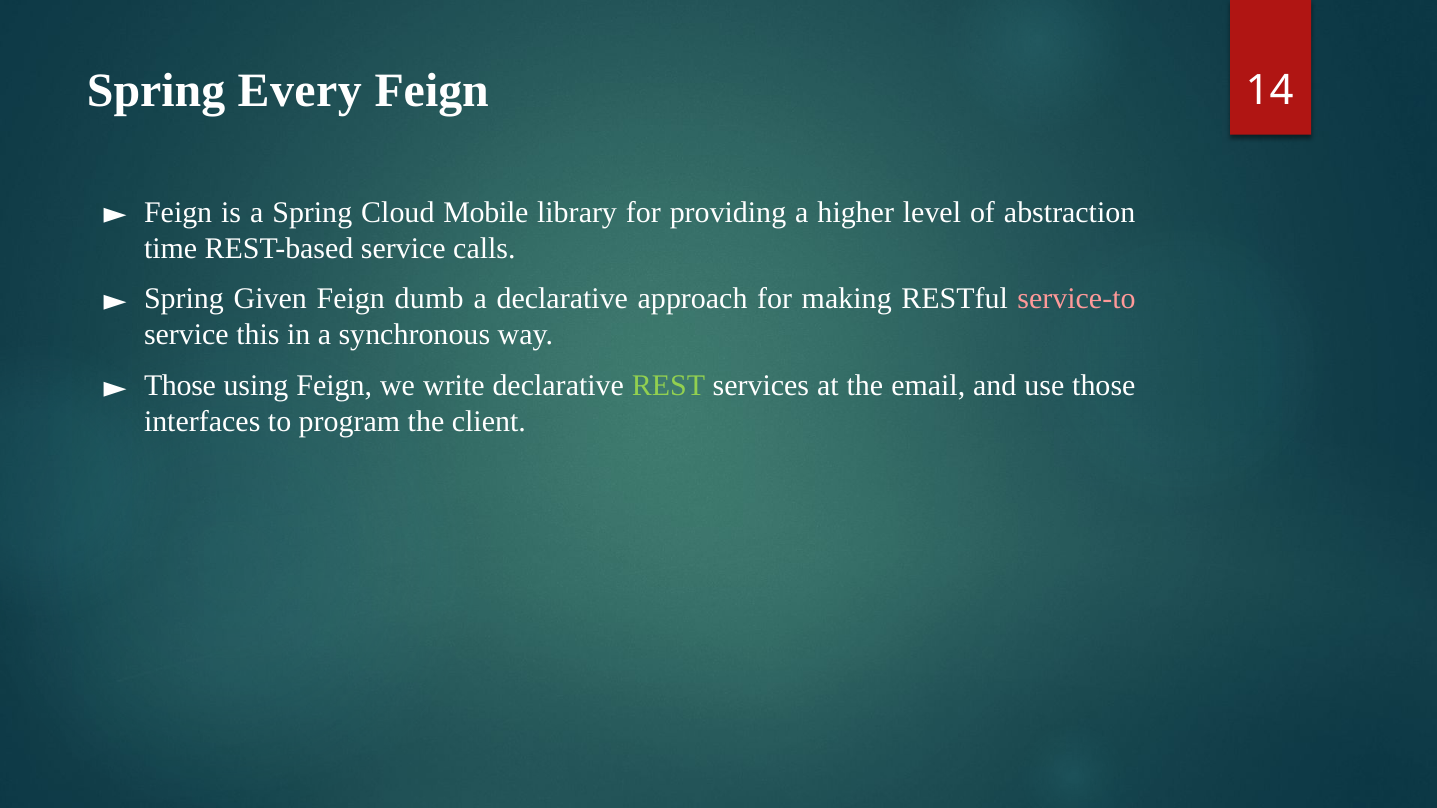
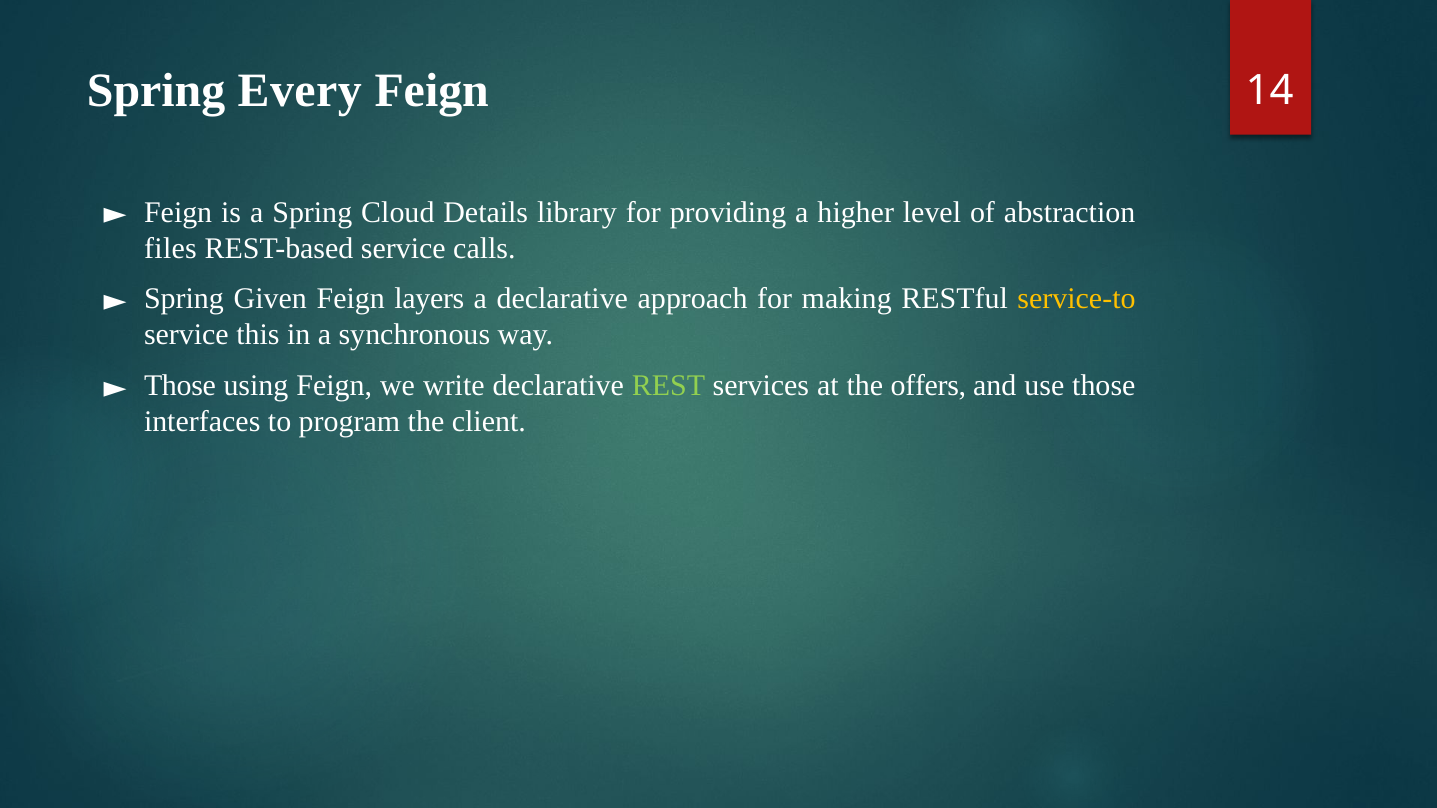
Mobile: Mobile -> Details
time: time -> files
dumb: dumb -> layers
service-to colour: pink -> yellow
email: email -> offers
